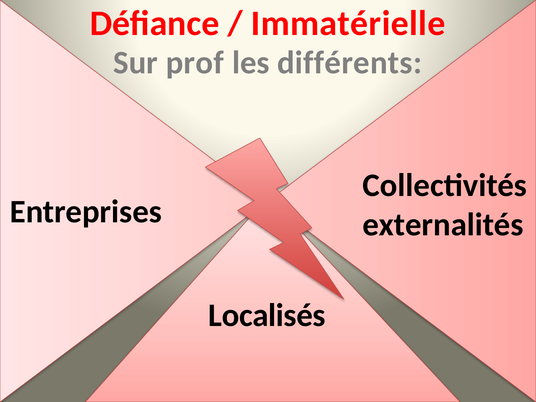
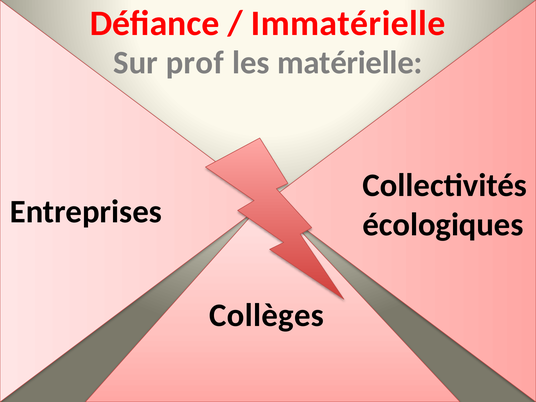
différents: différents -> matérielle
externalités: externalités -> écologiques
Localisés: Localisés -> Collèges
